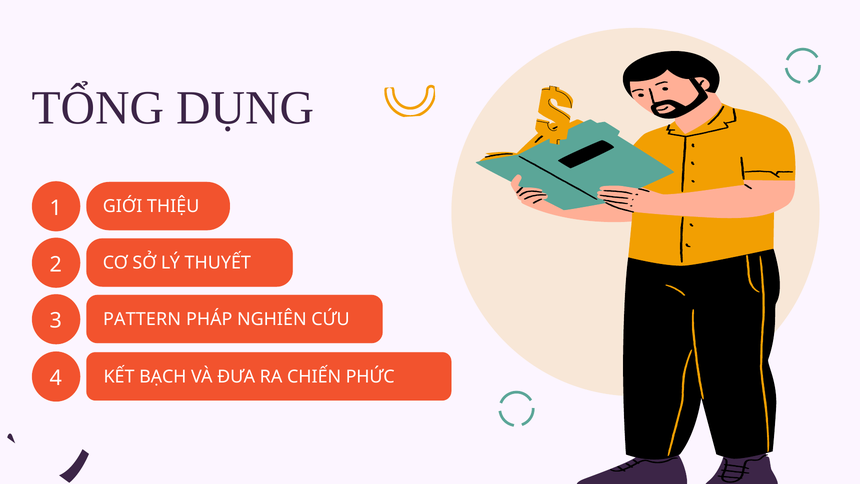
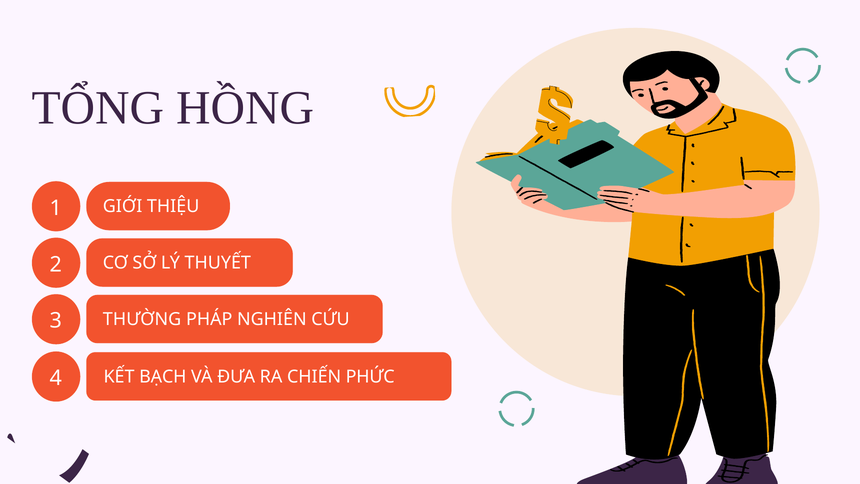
DỤNG: DỤNG -> HỒNG
PATTERN: PATTERN -> THƯỜNG
